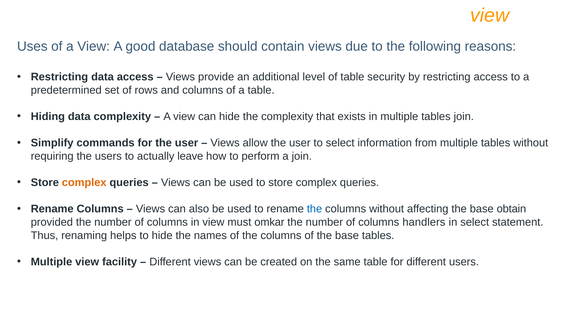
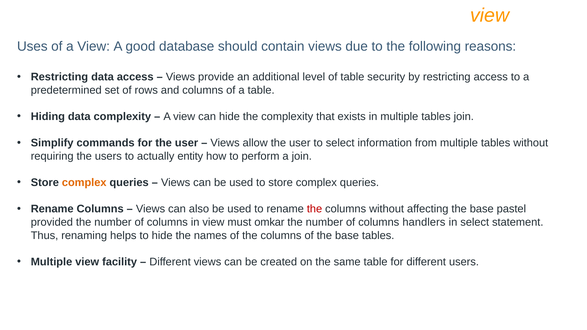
leave: leave -> entity
the at (314, 209) colour: blue -> red
obtain: obtain -> pastel
